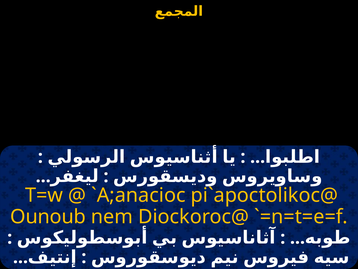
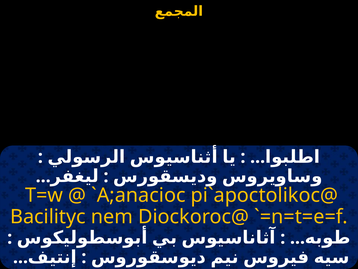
Ounoub: Ounoub -> Bacilityc
